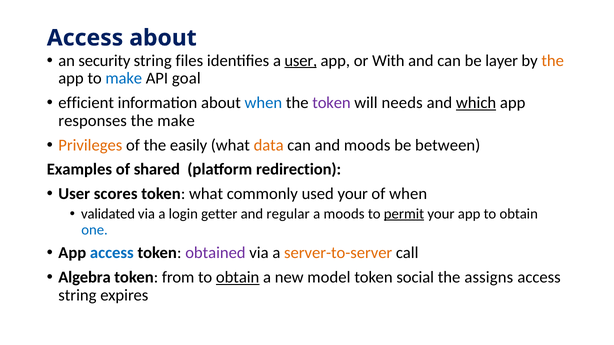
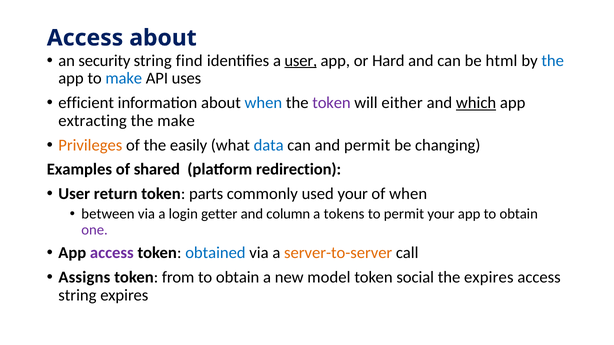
files: files -> find
With: With -> Hard
layer: layer -> html
the at (553, 61) colour: orange -> blue
goal: goal -> uses
needs: needs -> either
responses: responses -> extracting
data colour: orange -> blue
and moods: moods -> permit
between: between -> changing
scores: scores -> return
token what: what -> parts
validated: validated -> between
regular: regular -> column
a moods: moods -> tokens
permit at (404, 214) underline: present -> none
one colour: blue -> purple
access at (112, 253) colour: blue -> purple
obtained colour: purple -> blue
Algebra: Algebra -> Assigns
obtain at (238, 278) underline: present -> none
the assigns: assigns -> expires
